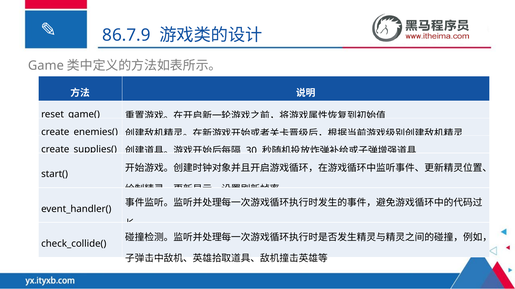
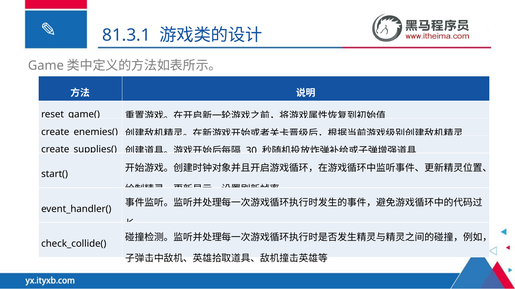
86.7.9: 86.7.9 -> 81.3.1
